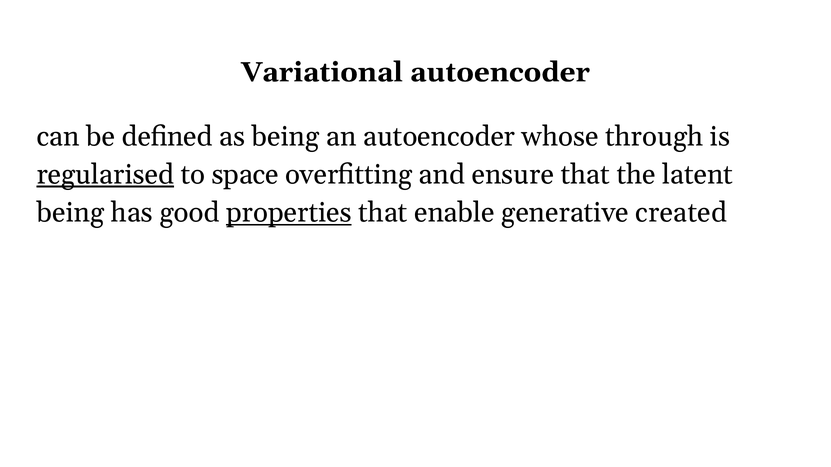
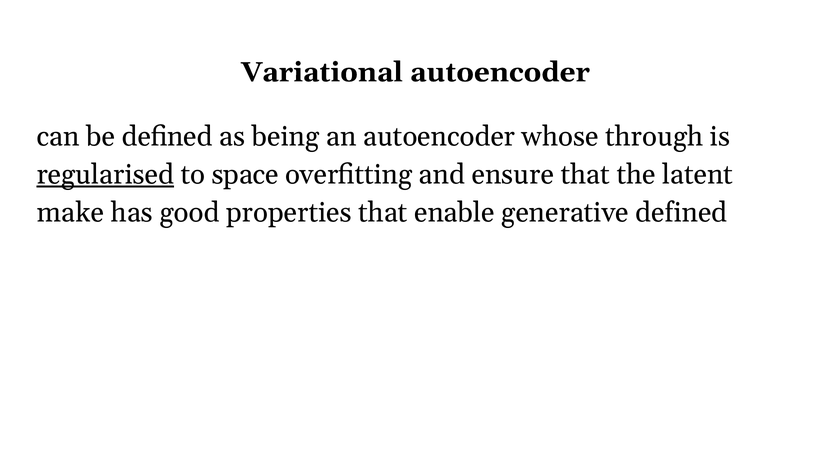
being at (70, 213): being -> make
properties underline: present -> none
generative created: created -> defined
